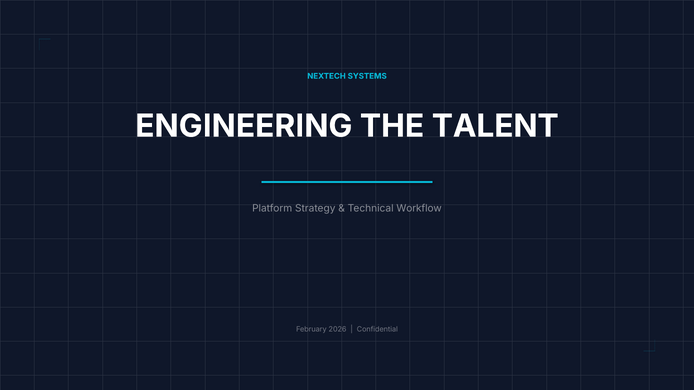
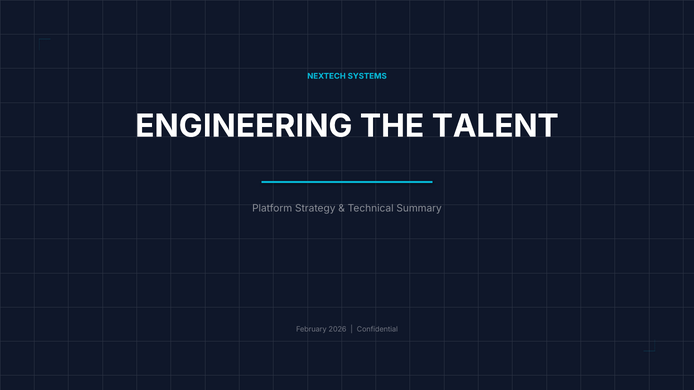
Workflow: Workflow -> Summary
